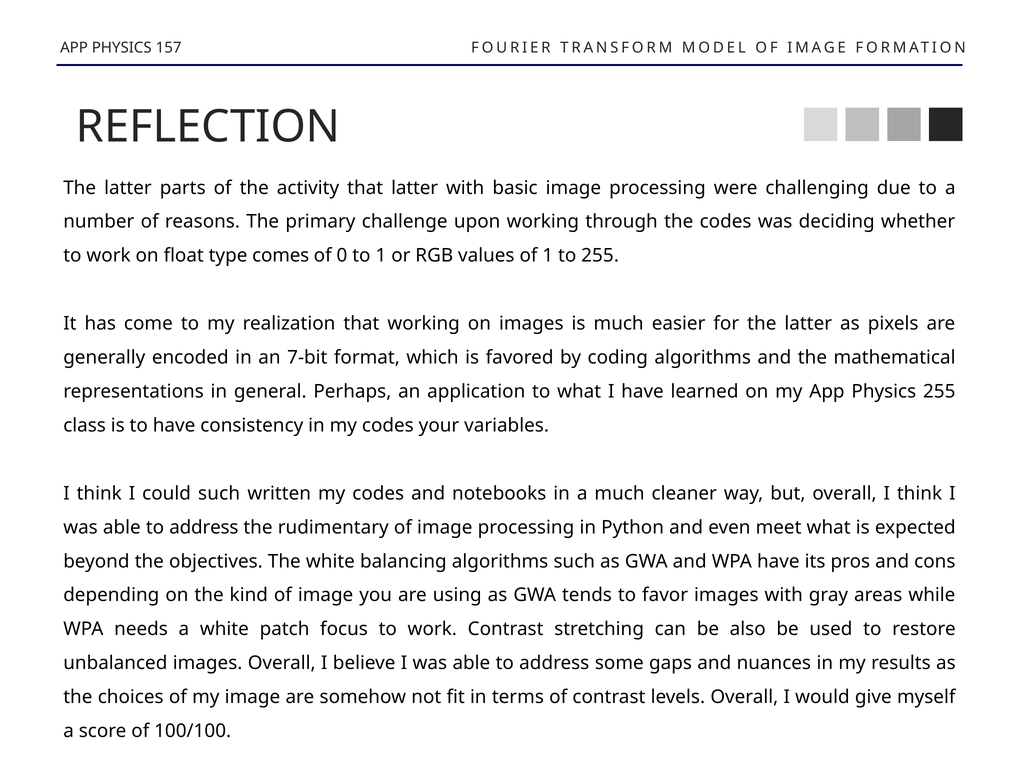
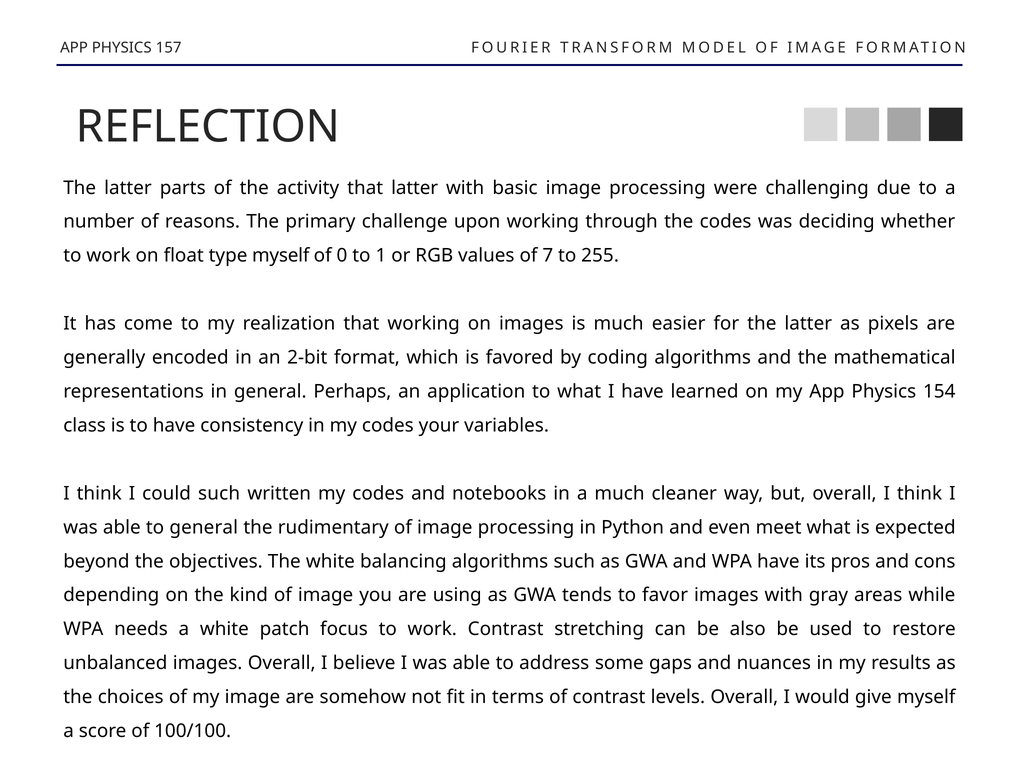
type comes: comes -> myself
of 1: 1 -> 7
7-bit: 7-bit -> 2-bit
Physics 255: 255 -> 154
address at (204, 528): address -> general
